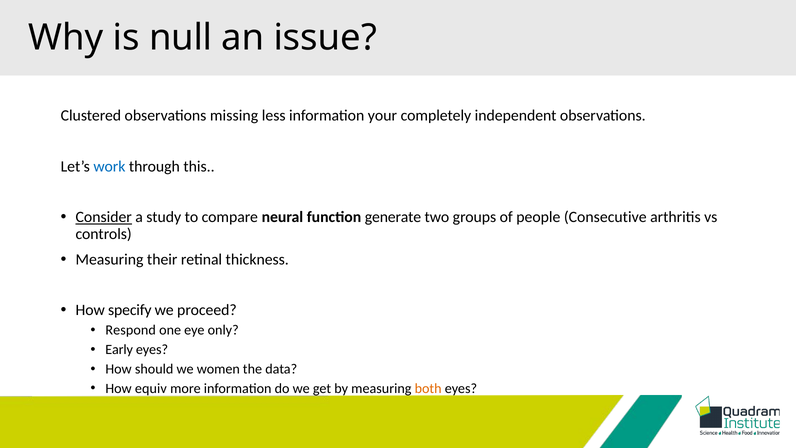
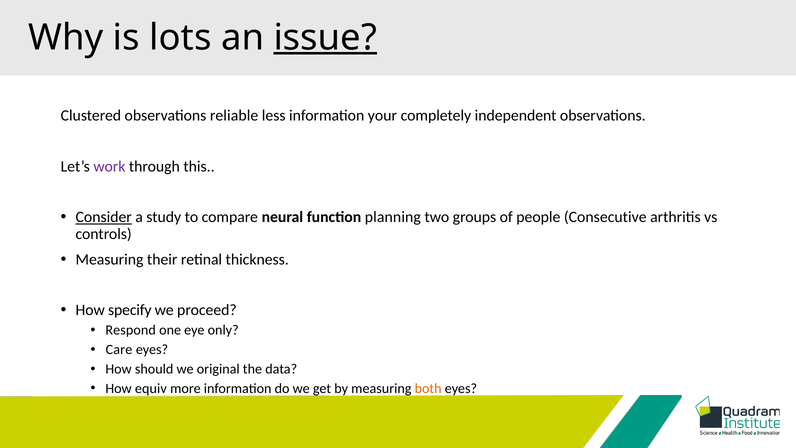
null: null -> lots
issue underline: none -> present
missing: missing -> reliable
work colour: blue -> purple
generate: generate -> planning
Early: Early -> Care
women: women -> original
